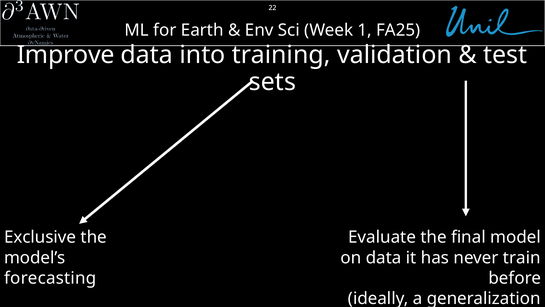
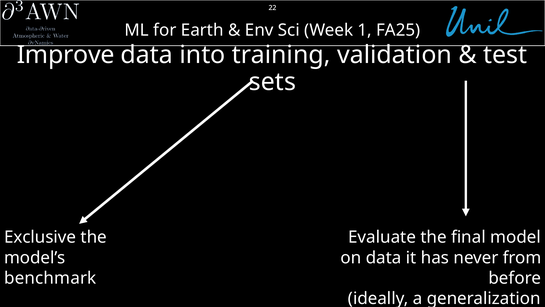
train: train -> from
forecasting: forecasting -> benchmark
